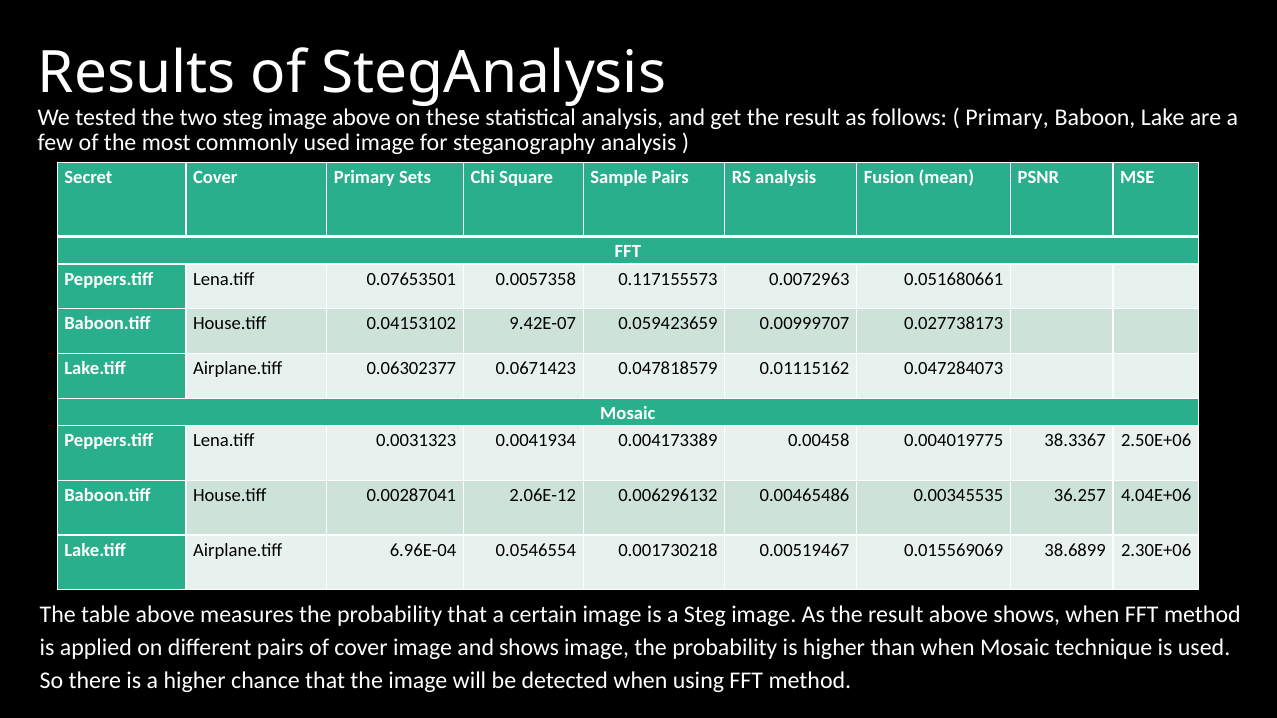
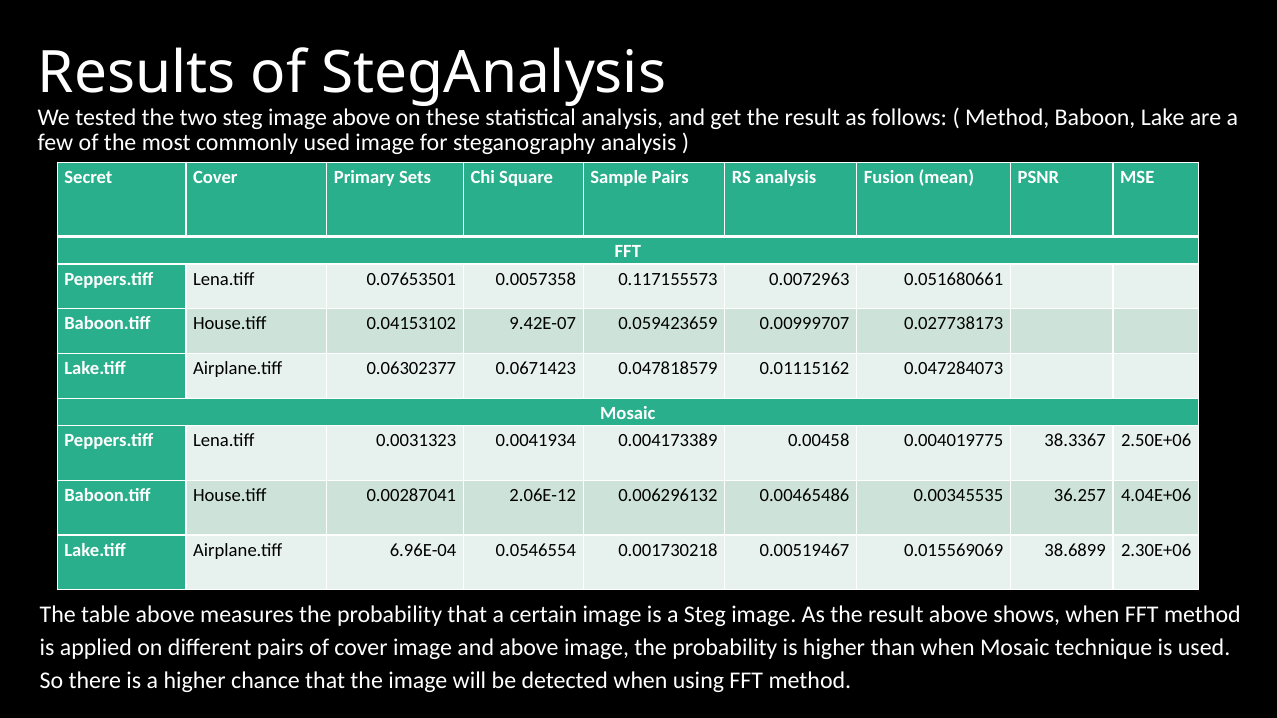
Primary at (1007, 117): Primary -> Method
and shows: shows -> above
